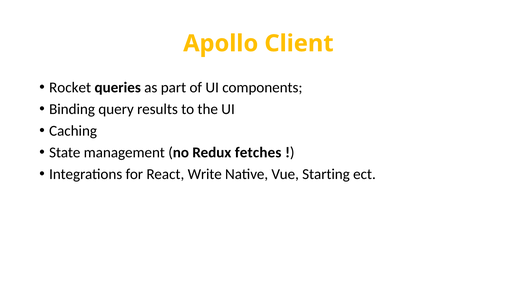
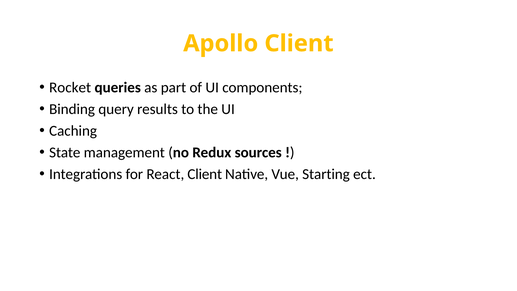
fetches: fetches -> sources
React Write: Write -> Client
